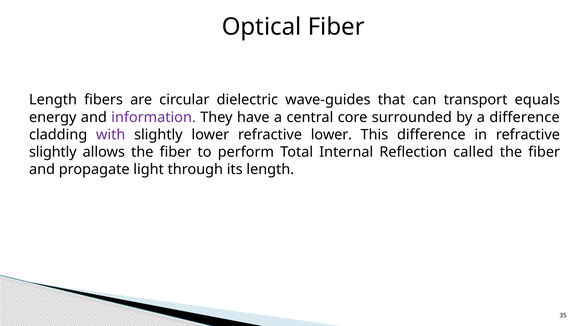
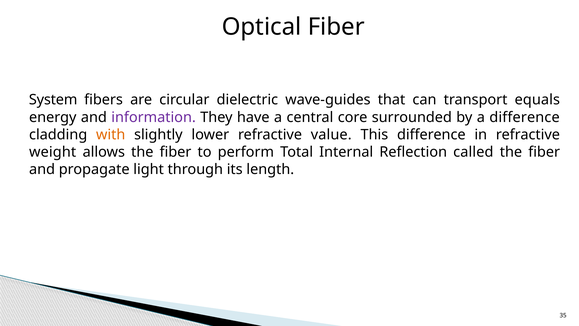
Length at (53, 100): Length -> System
with colour: purple -> orange
refractive lower: lower -> value
slightly at (53, 152): slightly -> weight
